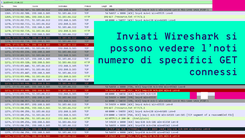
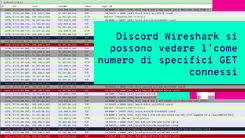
Inviati: Inviati -> Discord
l’noti: l’noti -> l’come
